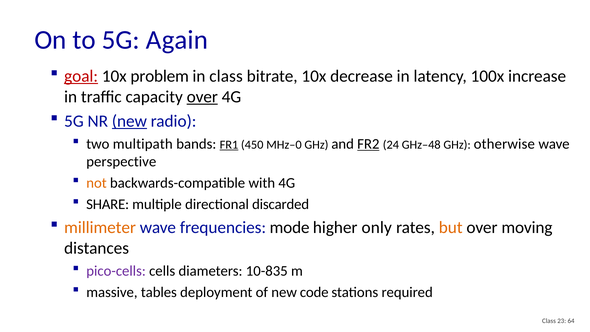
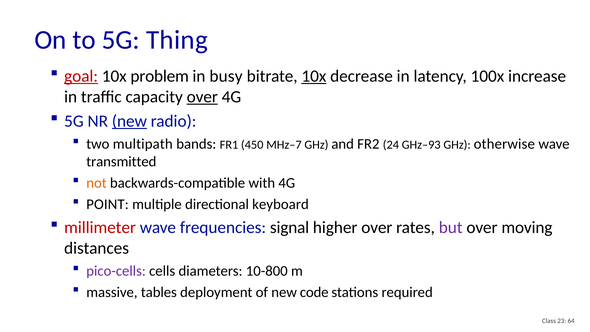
Again: Again -> Thing
in class: class -> busy
10x at (314, 76) underline: none -> present
FR1 underline: present -> none
MHz–0: MHz–0 -> MHz–7
FR2 underline: present -> none
GHz–48: GHz–48 -> GHz–93
perspective: perspective -> transmitted
SHARE: SHARE -> POINT
discarded: discarded -> keyboard
millimeter colour: orange -> red
mode: mode -> signal
higher only: only -> over
but colour: orange -> purple
10-835: 10-835 -> 10-800
